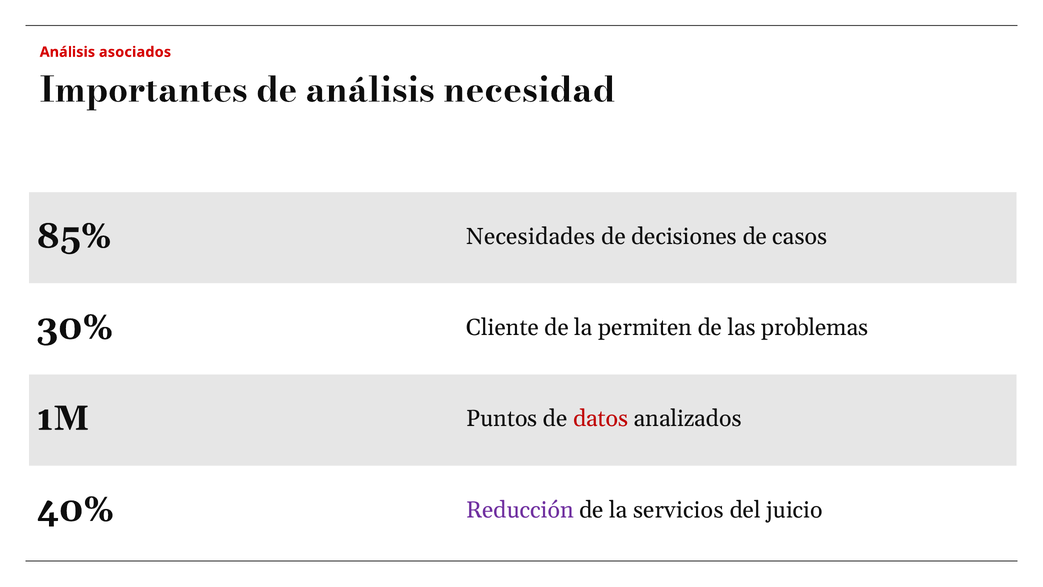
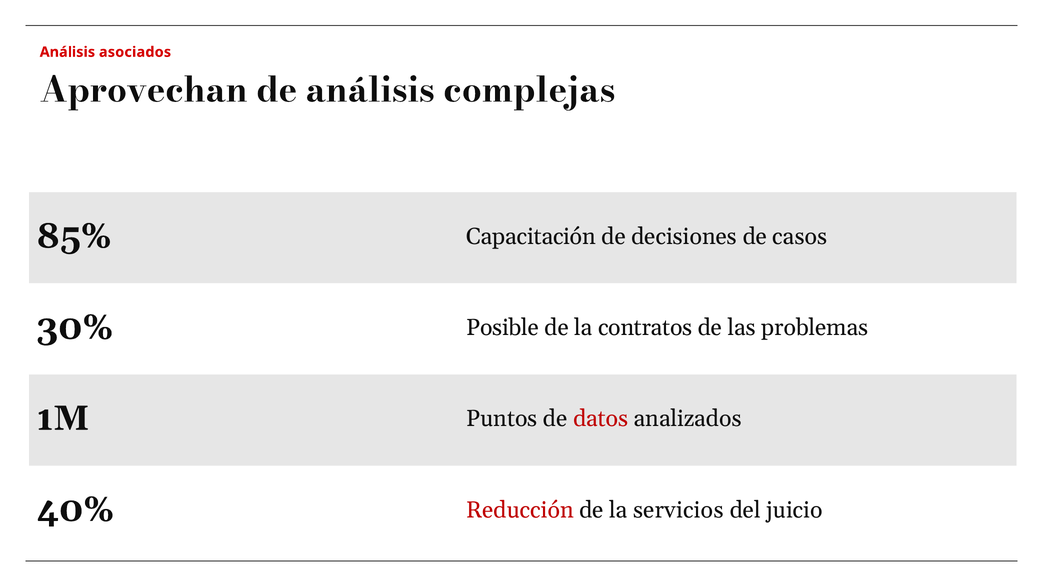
Importantes: Importantes -> Aprovechan
necesidad: necesidad -> complejas
Necesidades: Necesidades -> Capacitación
Cliente: Cliente -> Posible
permiten: permiten -> contratos
Reducción colour: purple -> red
